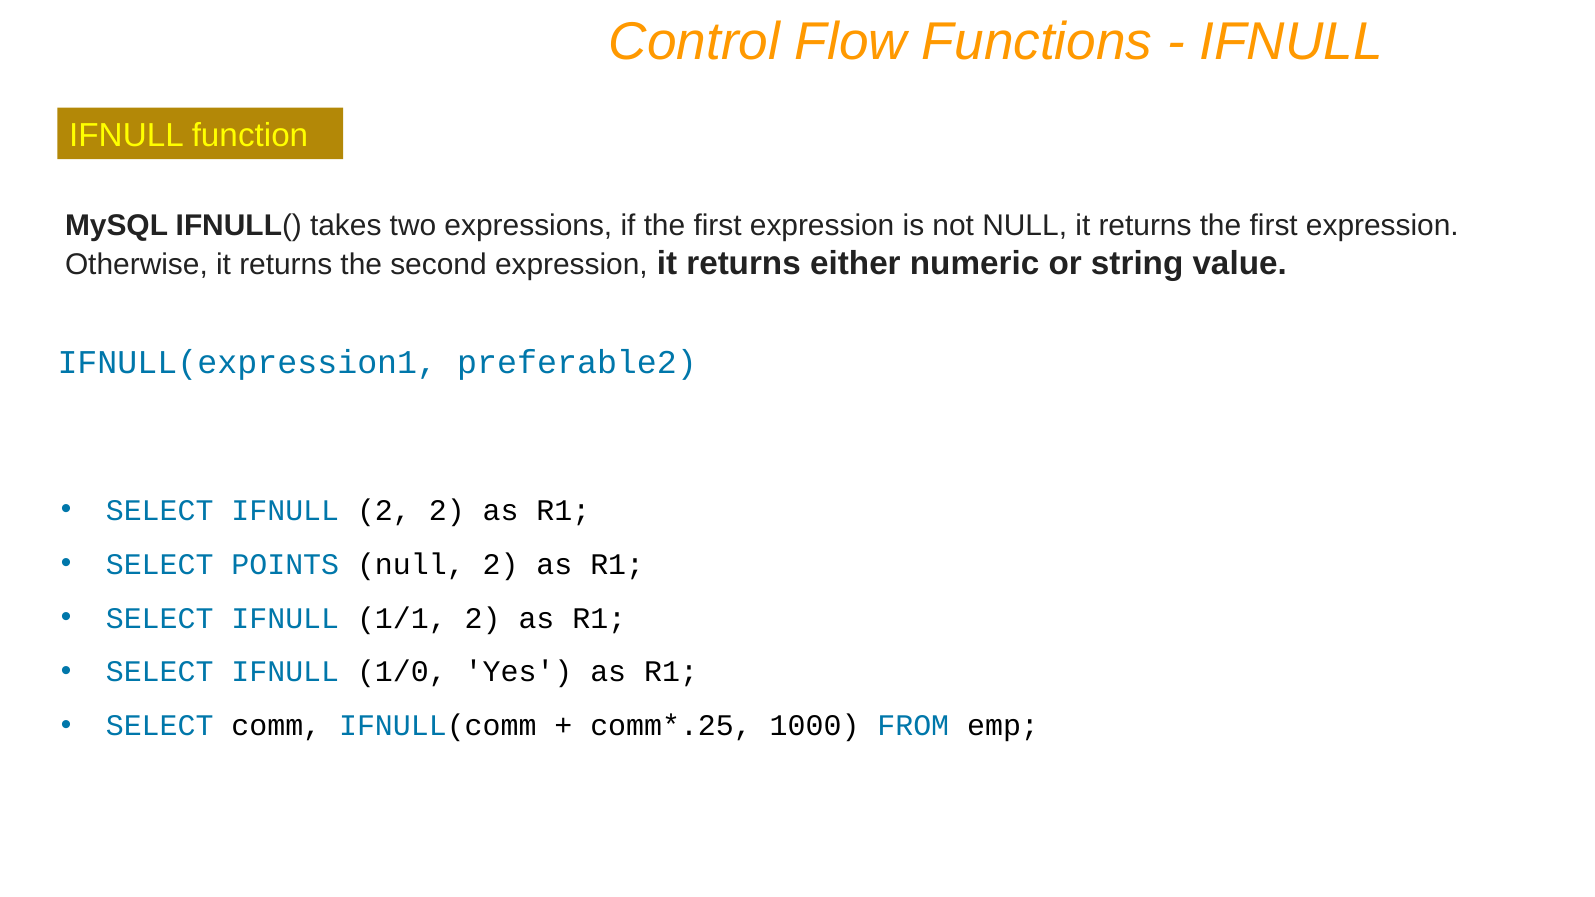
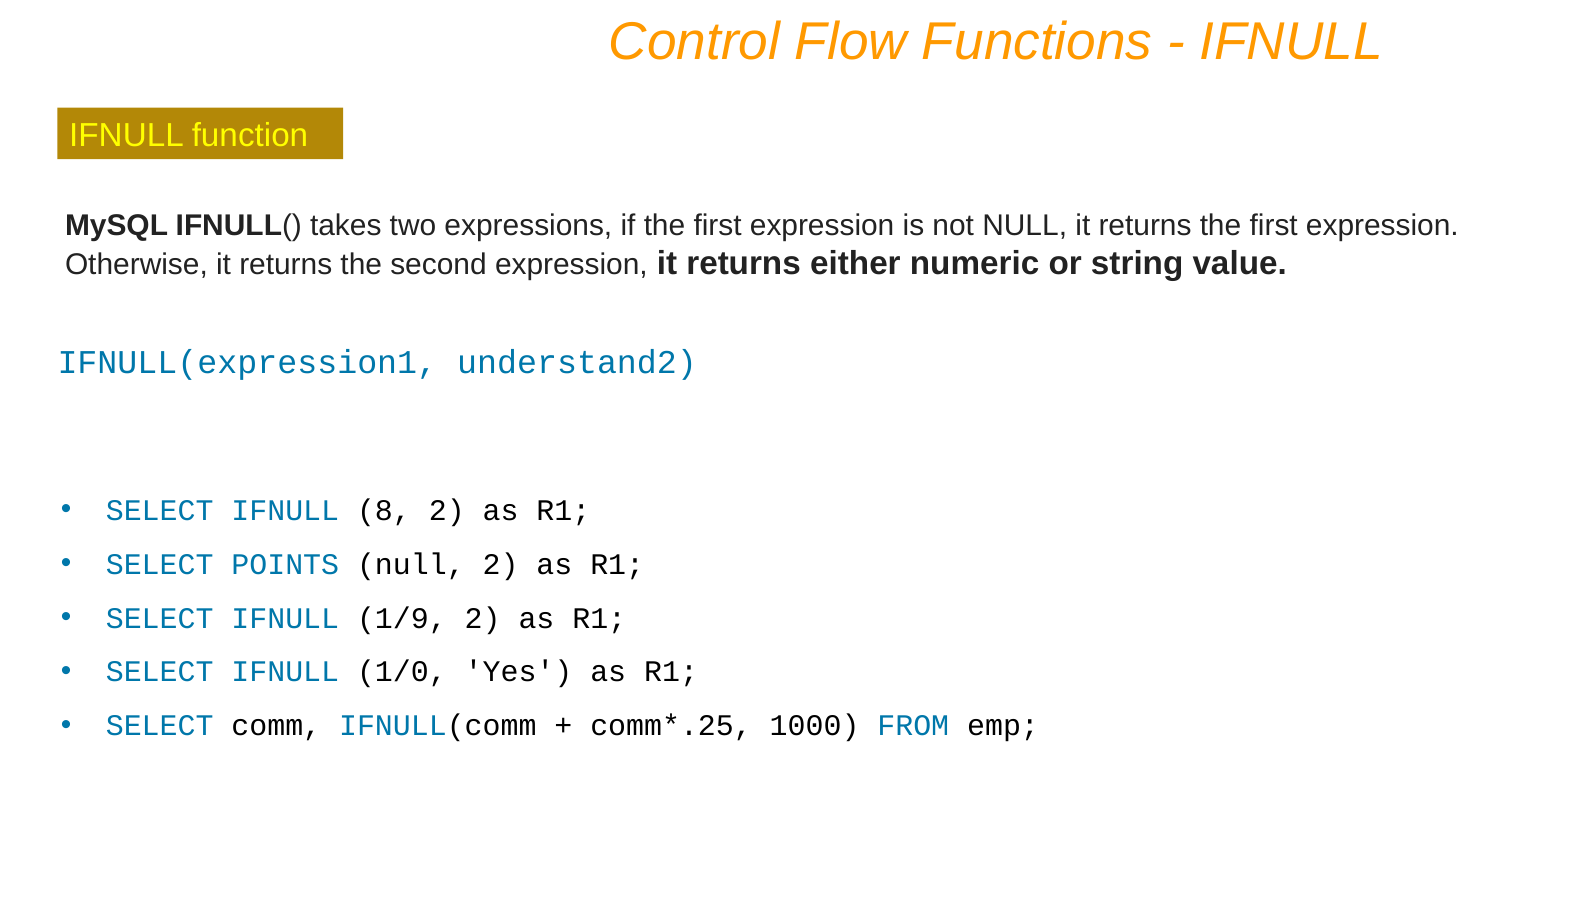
preferable2: preferable2 -> understand2
IFNULL 2: 2 -> 8
1/1: 1/1 -> 1/9
